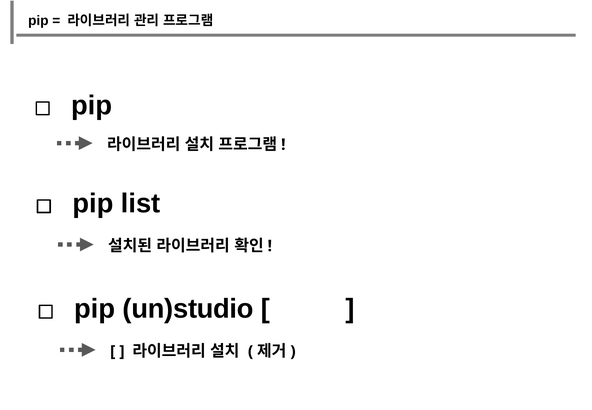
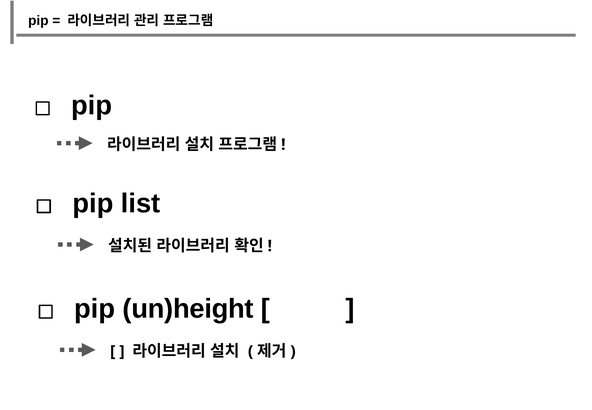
un)studio: un)studio -> un)height
